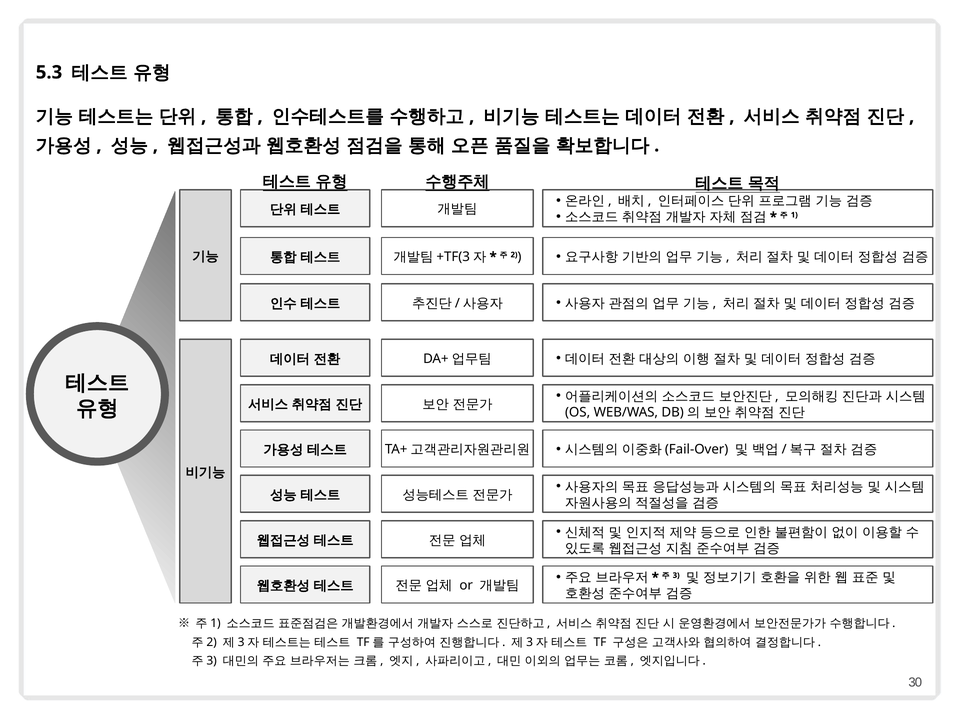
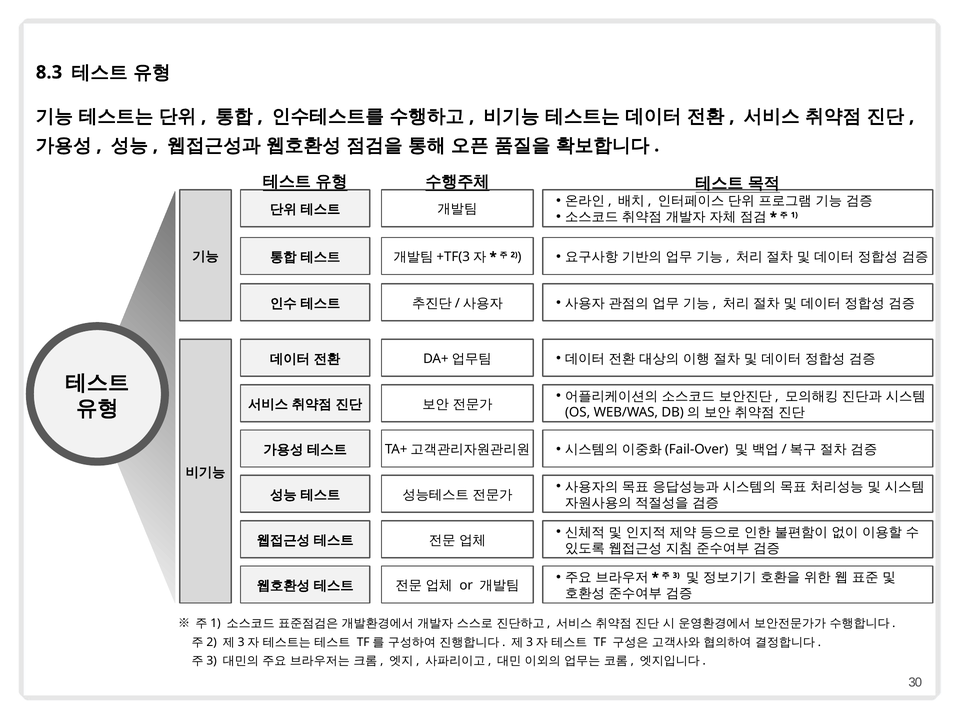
5.3: 5.3 -> 8.3
